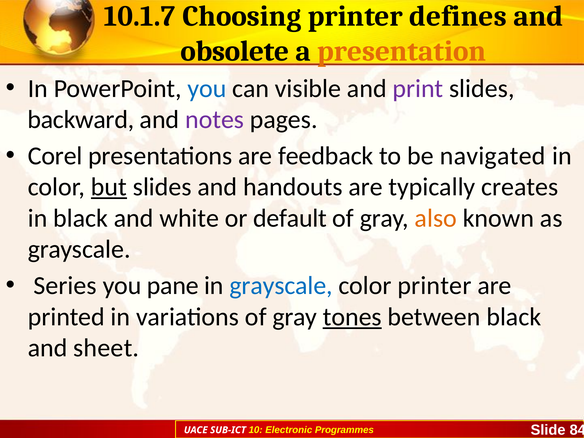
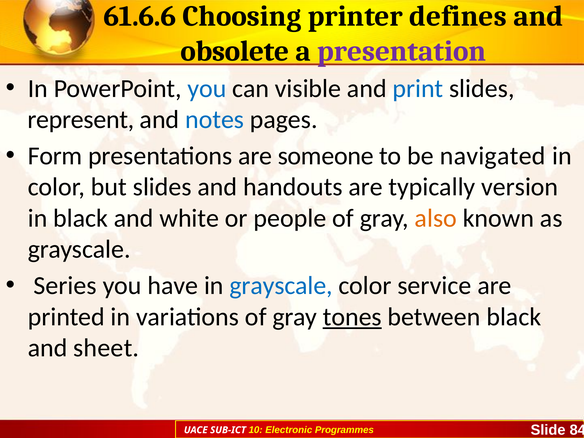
10.1.7: 10.1.7 -> 61.6.6
presentation colour: orange -> purple
print colour: purple -> blue
backward: backward -> represent
notes colour: purple -> blue
Corel: Corel -> Form
feedback: feedback -> someone
but underline: present -> none
creates: creates -> version
default: default -> people
pane: pane -> have
color printer: printer -> service
